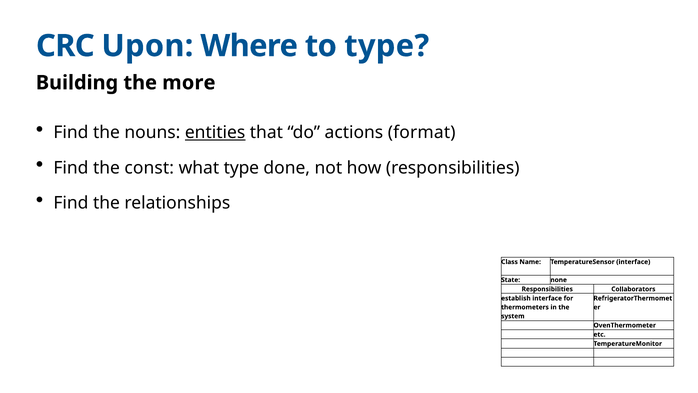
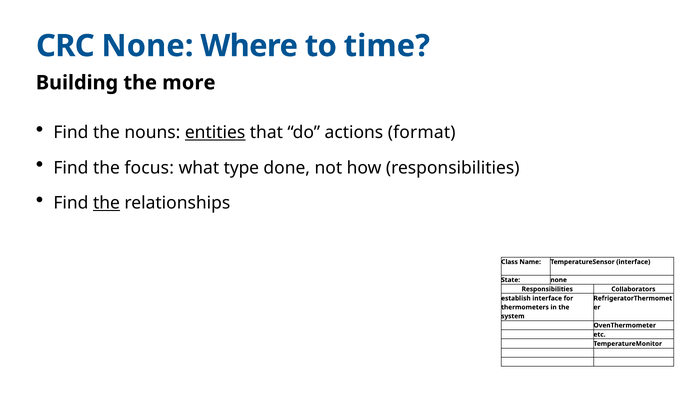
CRC Upon: Upon -> None
to type: type -> time
const: const -> focus
the at (106, 203) underline: none -> present
